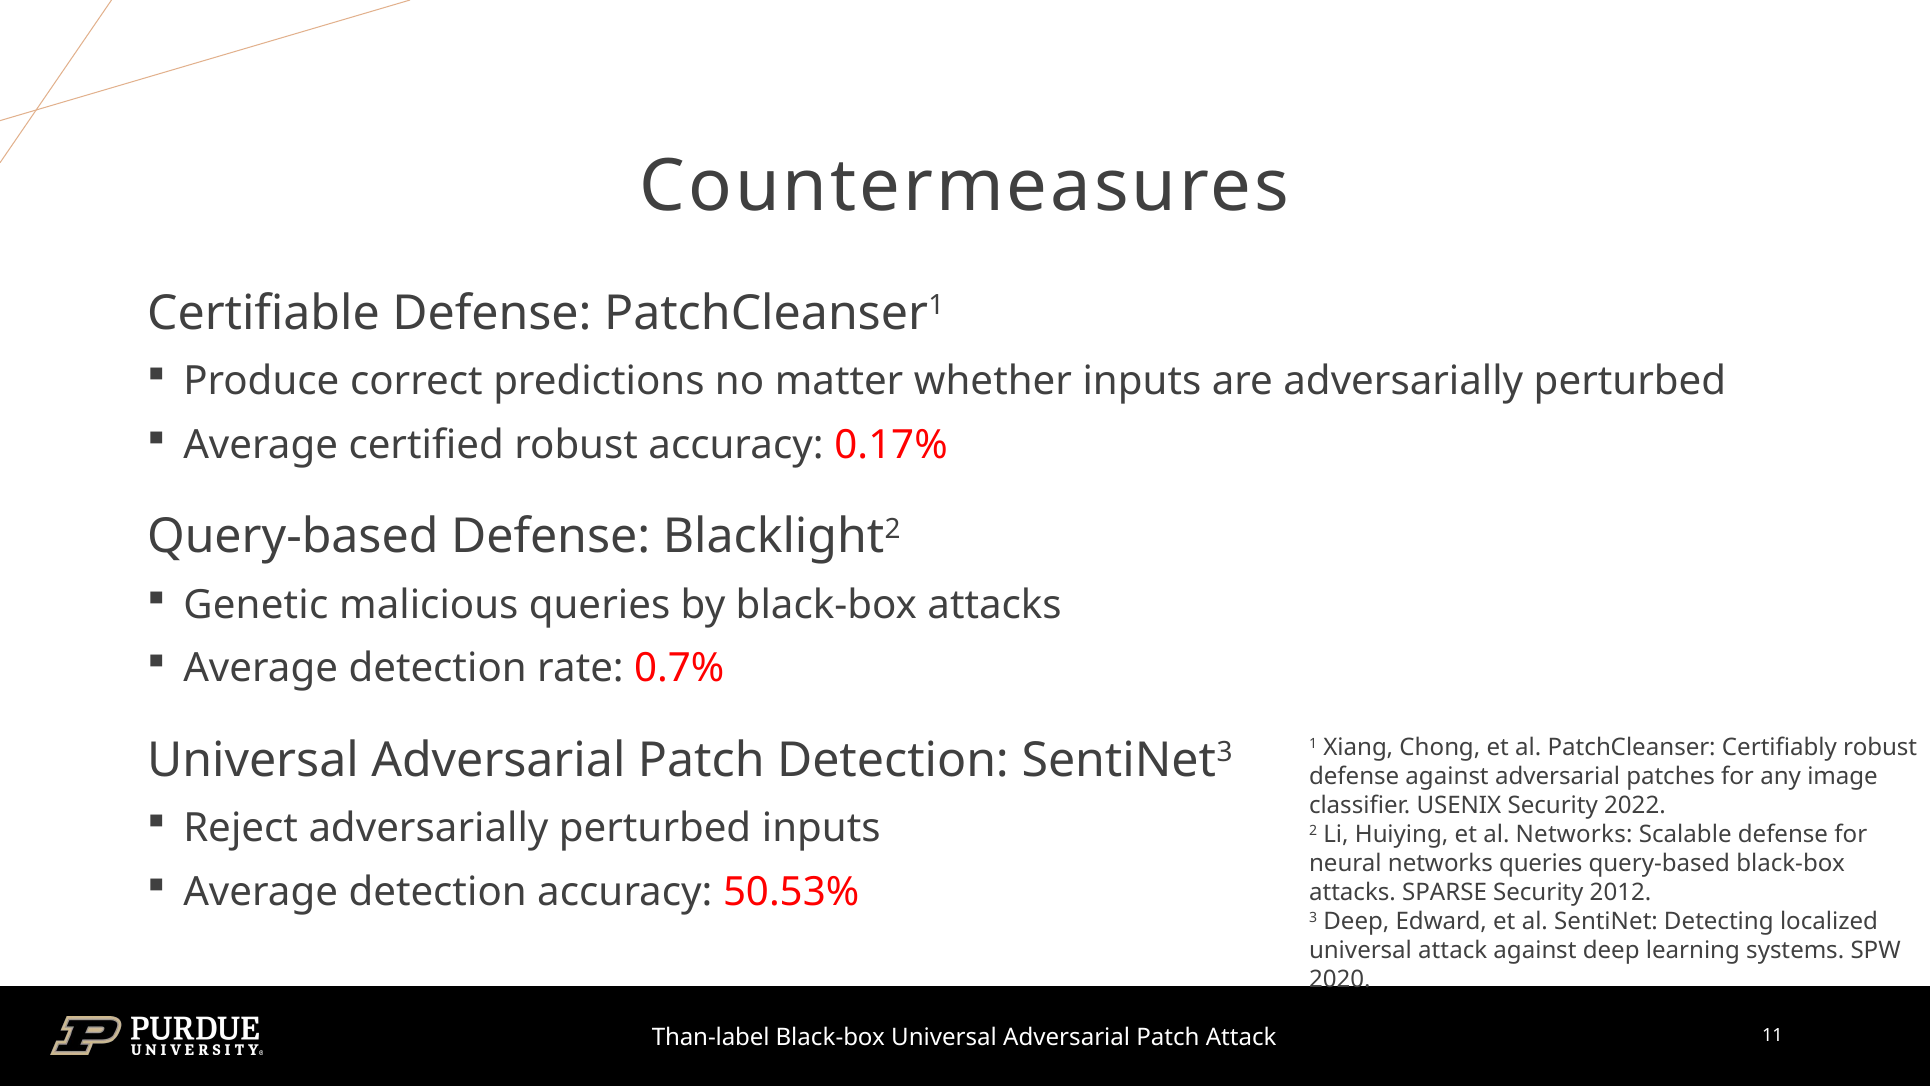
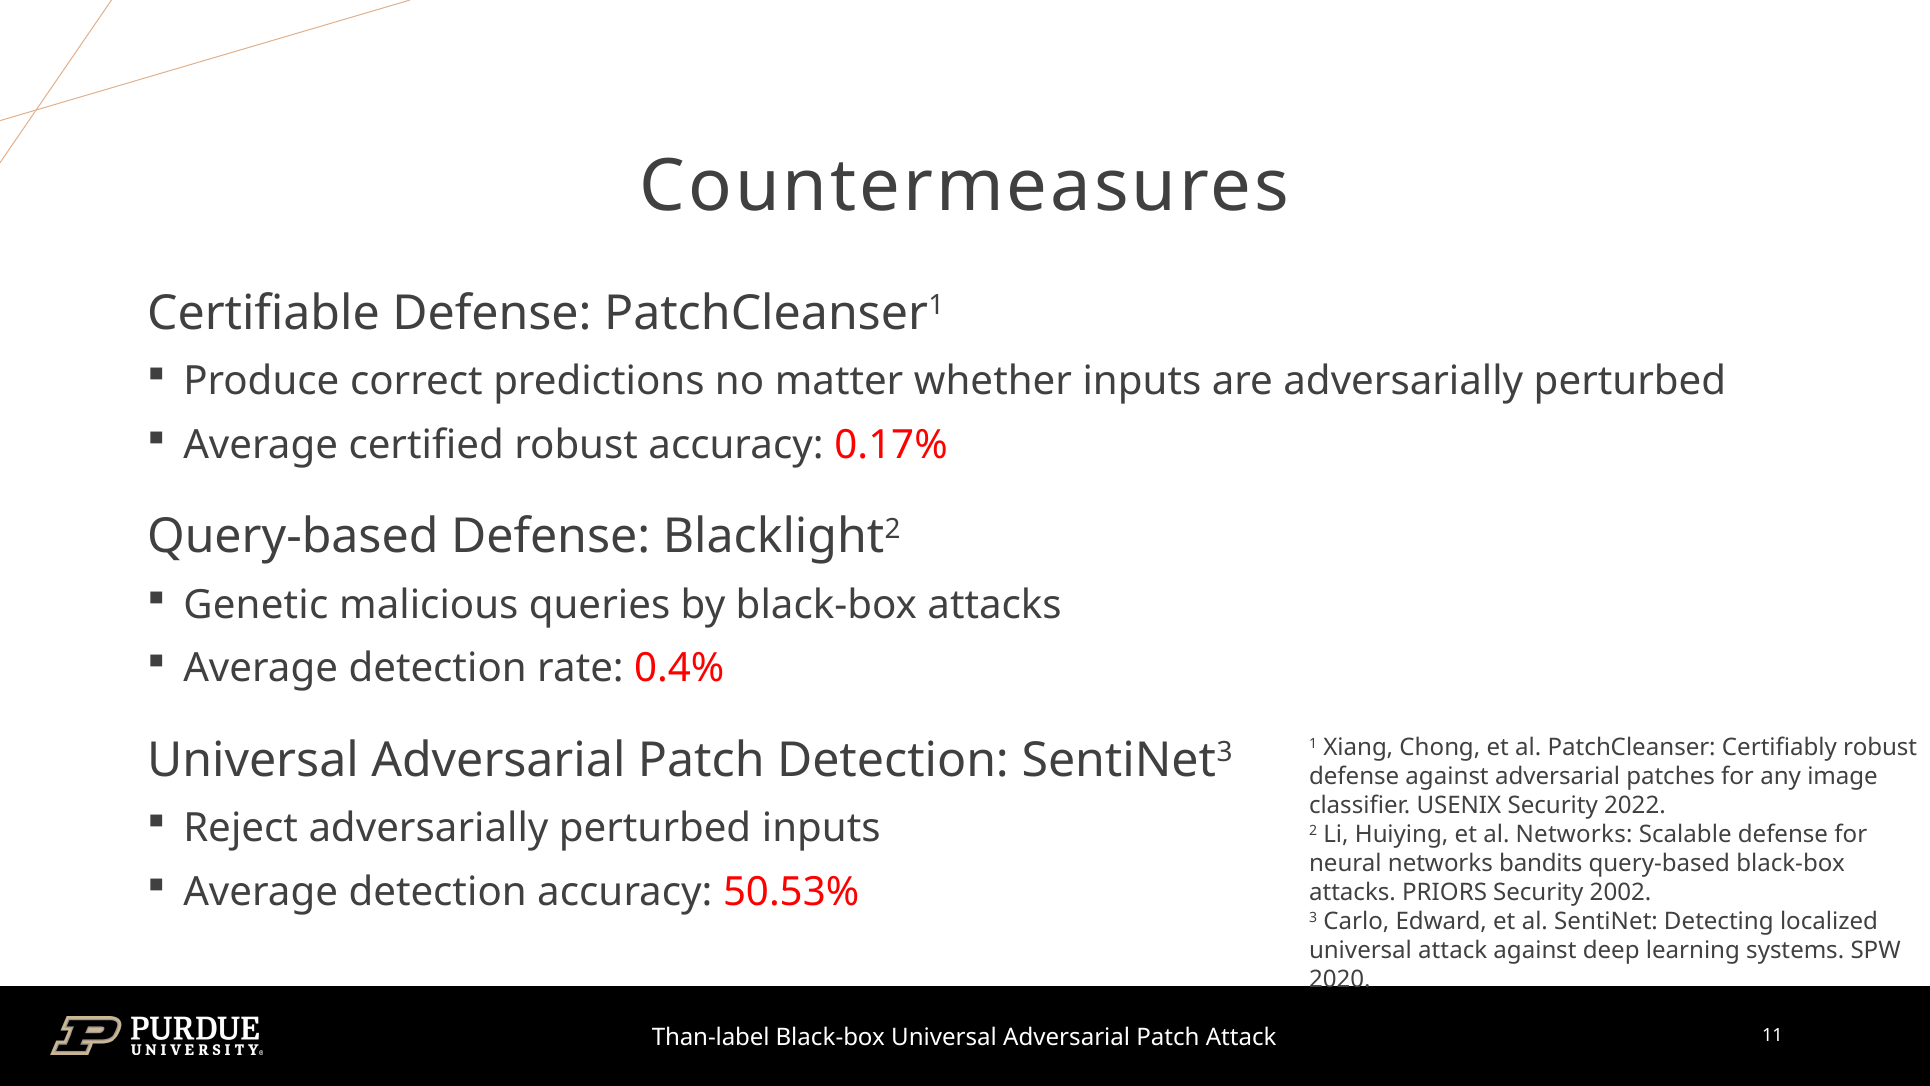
0.7%: 0.7% -> 0.4%
networks queries: queries -> bandits
SPARSE: SPARSE -> PRIORS
2012: 2012 -> 2002
3 Deep: Deep -> Carlo
